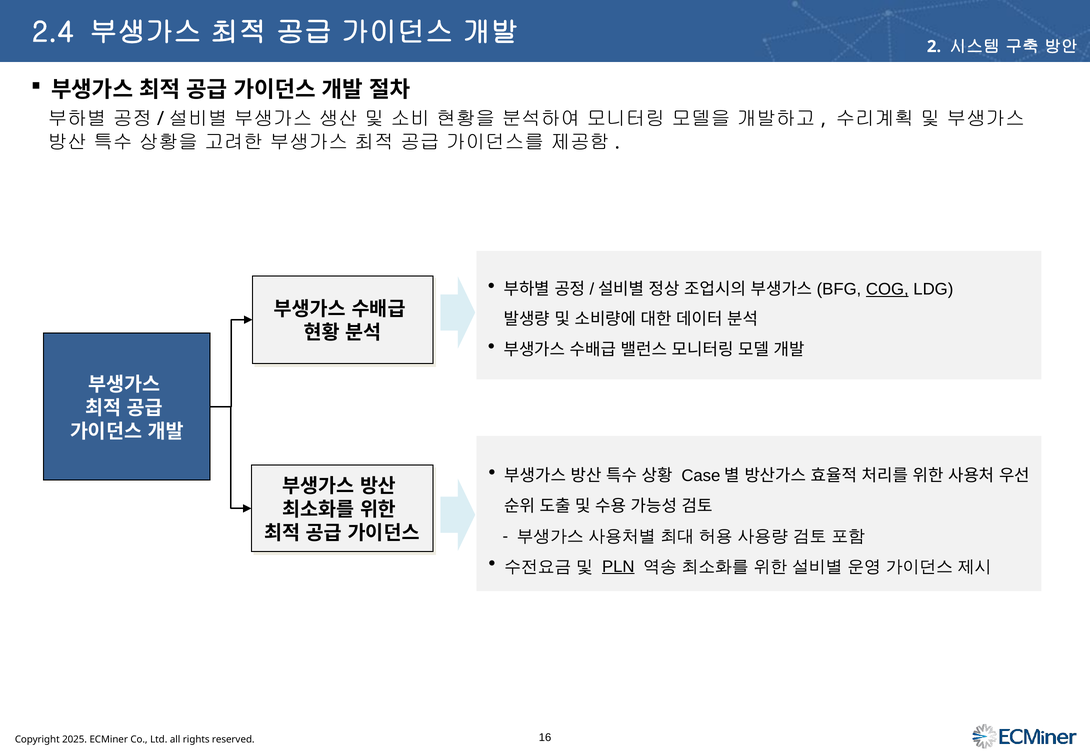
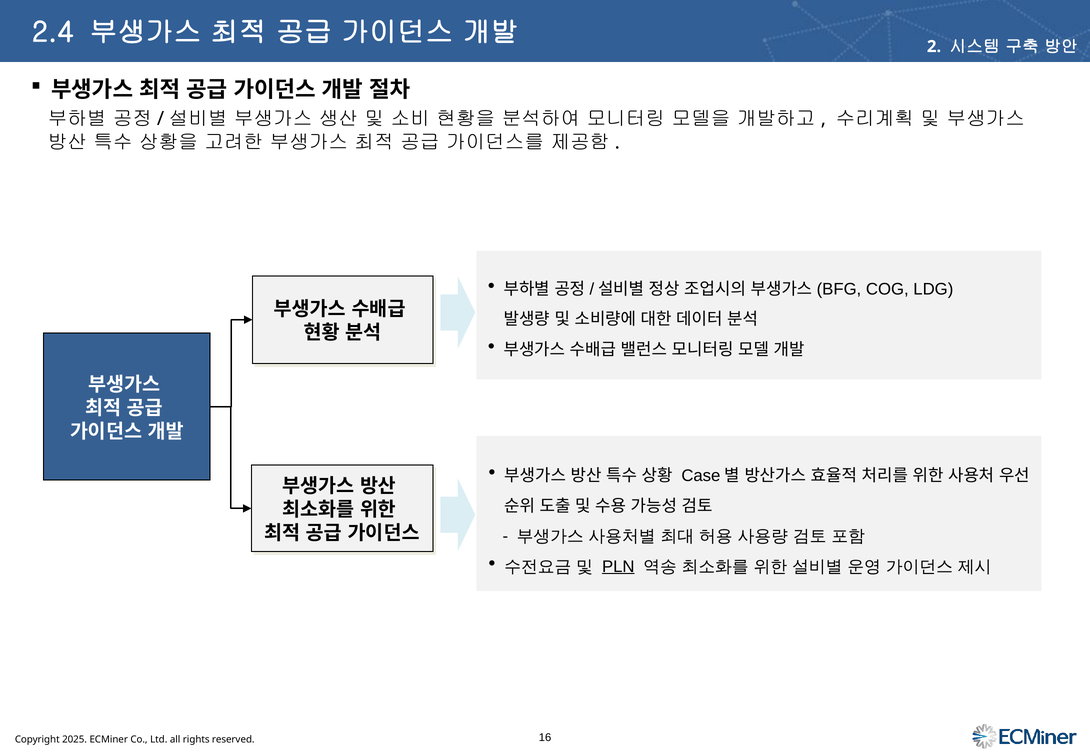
COG underline: present -> none
